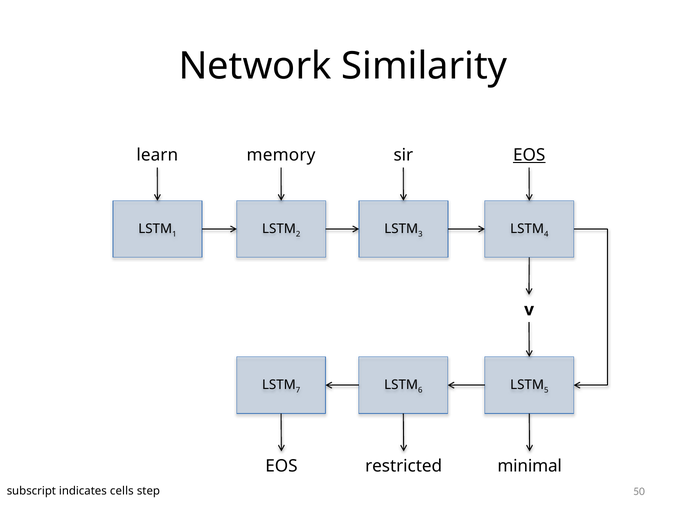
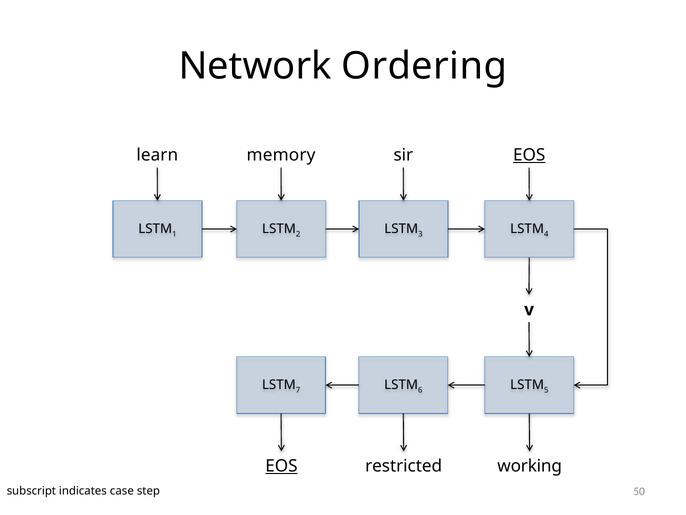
Similarity: Similarity -> Ordering
EOS at (281, 466) underline: none -> present
minimal: minimal -> working
cells: cells -> case
